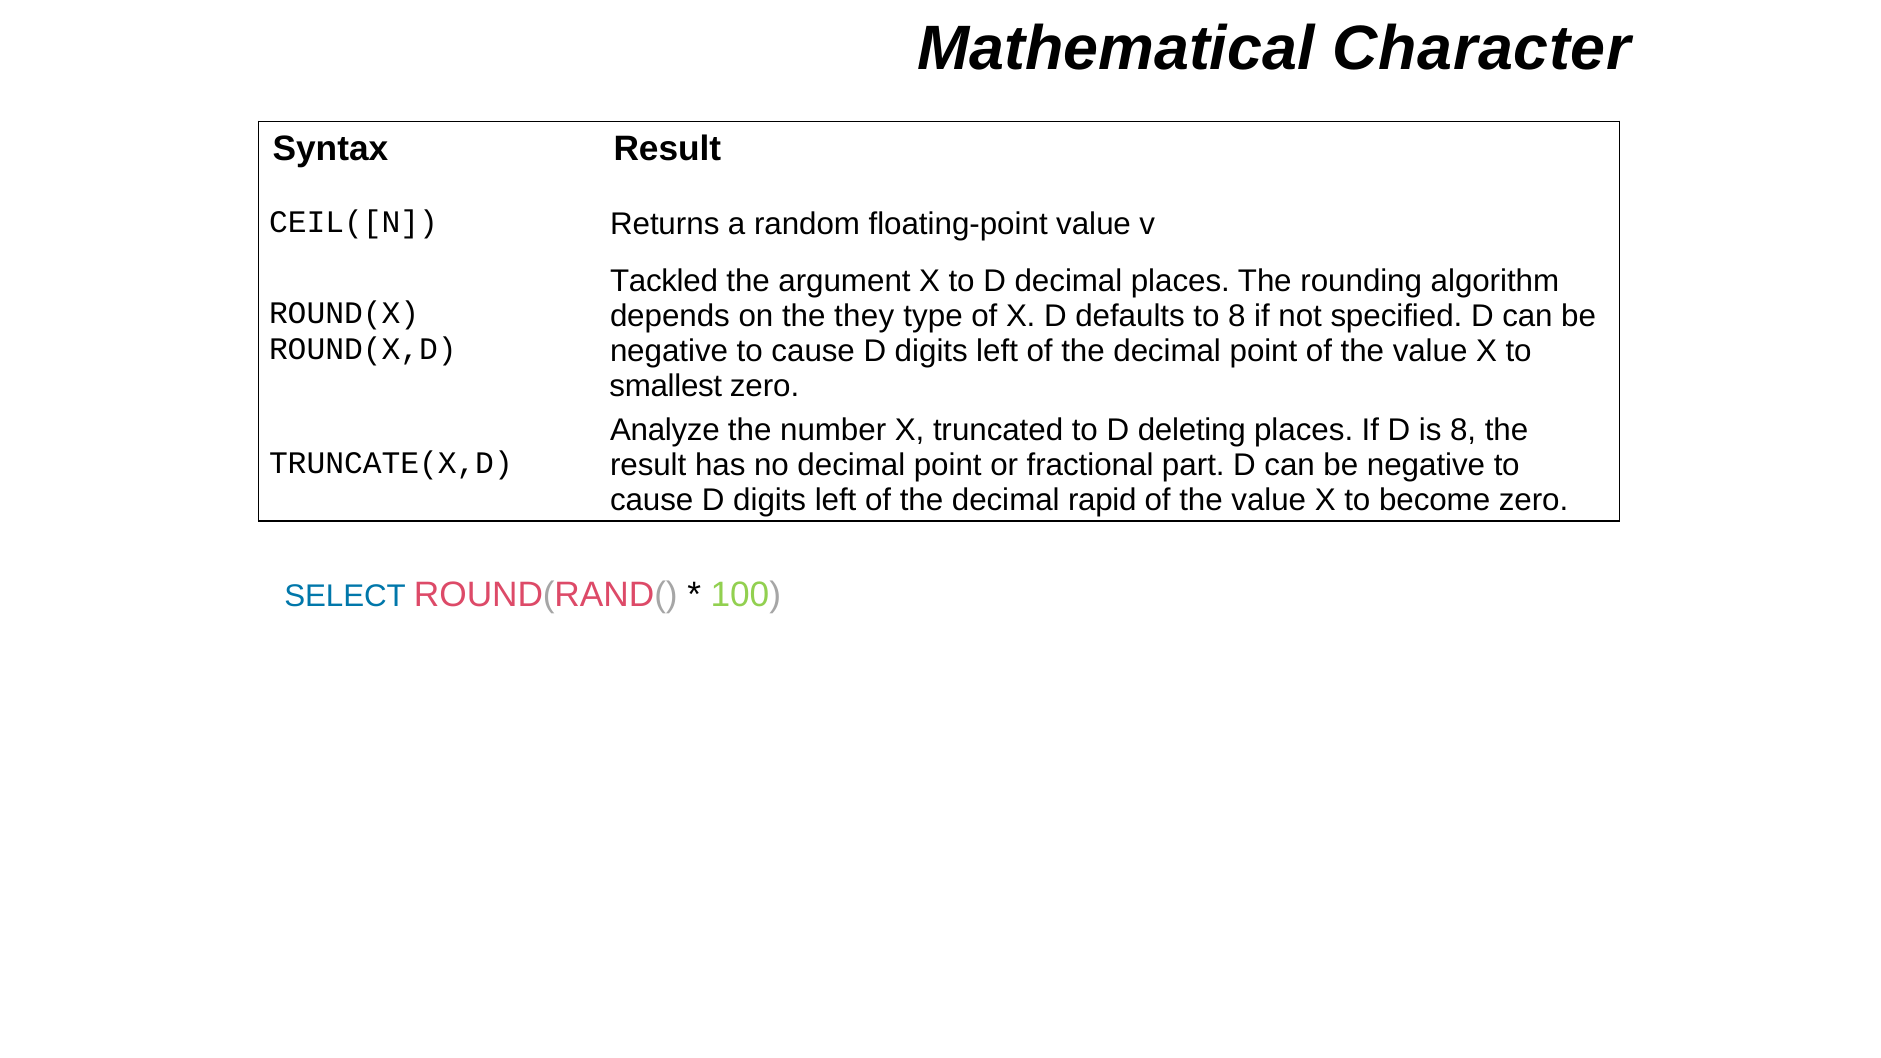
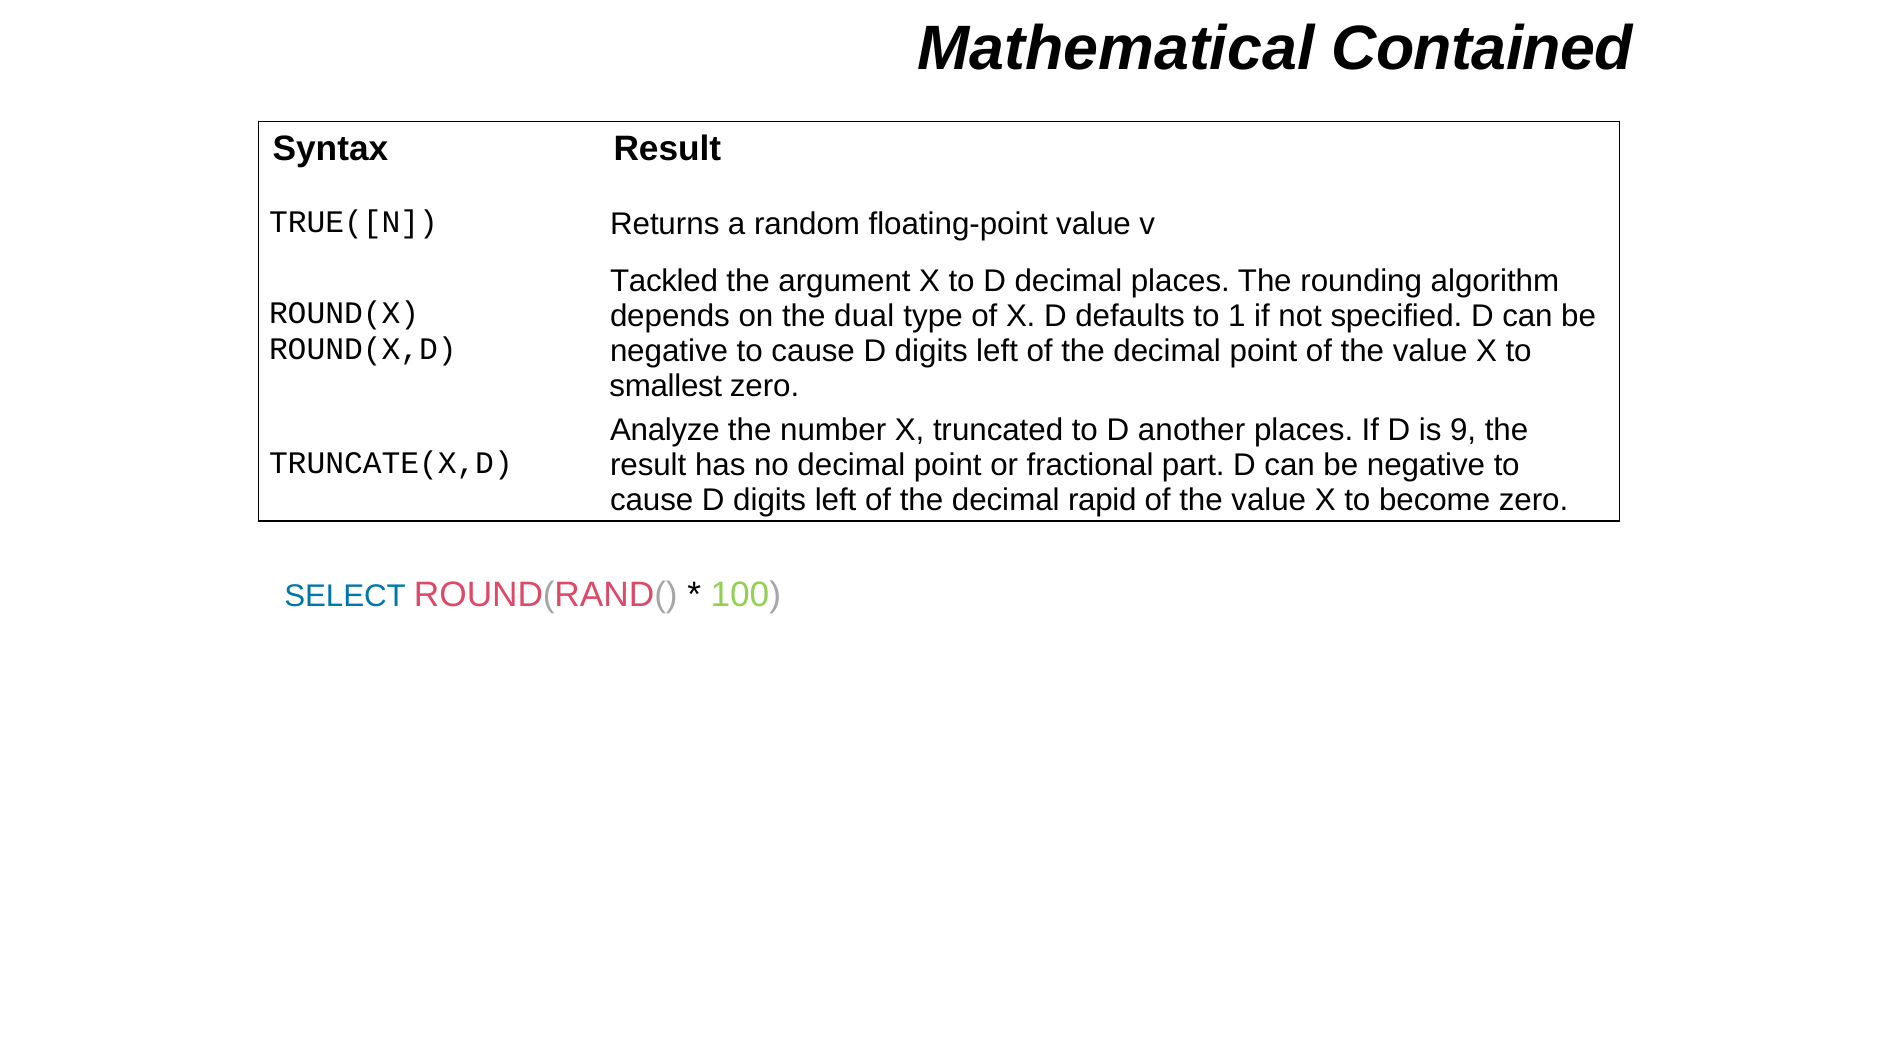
Character: Character -> Contained
CEIL([N: CEIL([N -> TRUE([N
they: they -> dual
to 8: 8 -> 1
deleting: deleting -> another
is 8: 8 -> 9
